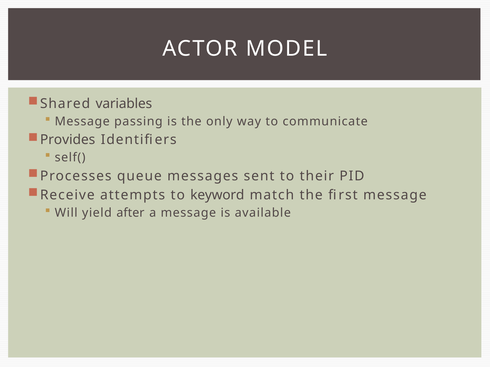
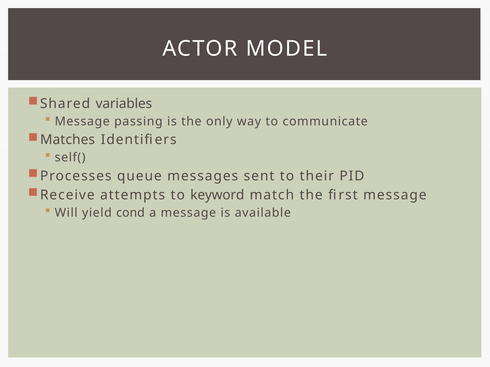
Provides: Provides -> Matches
after: after -> cond
